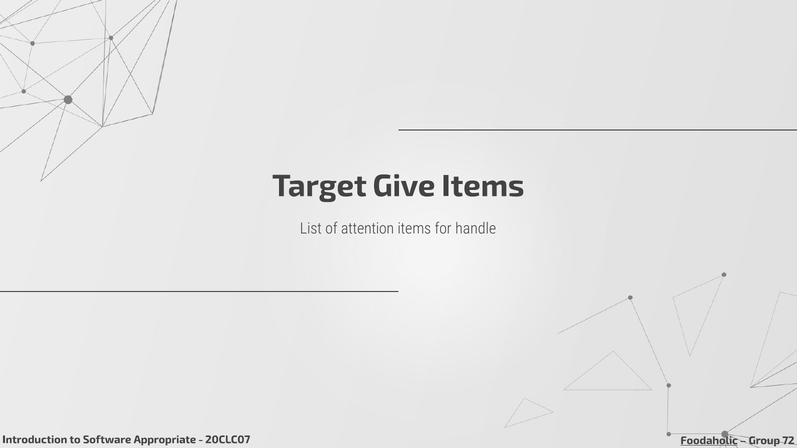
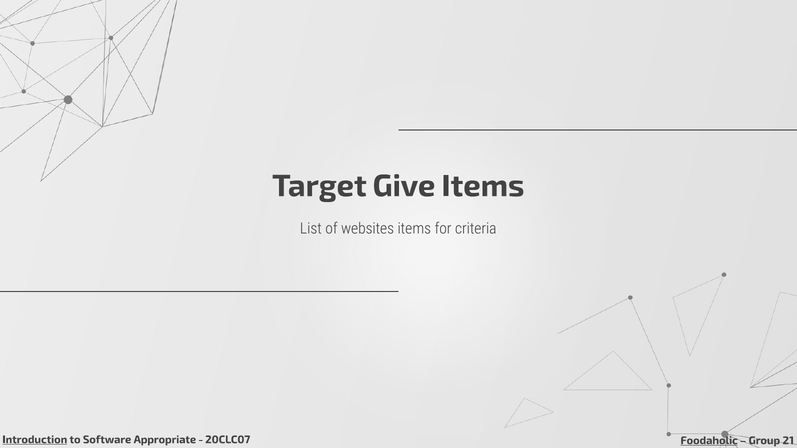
attention: attention -> websites
handle: handle -> criteria
Introduction underline: none -> present
72: 72 -> 21
